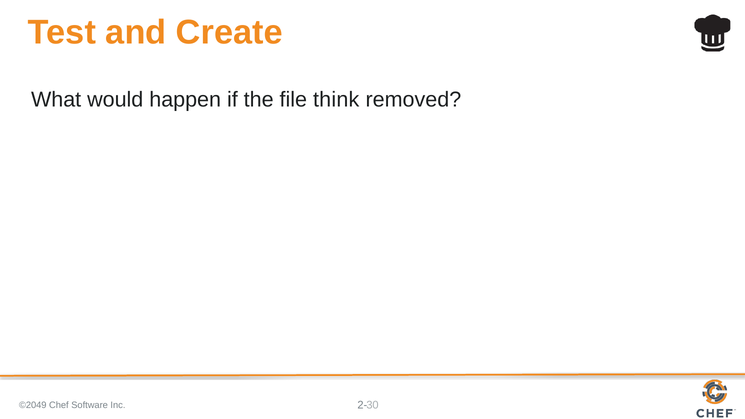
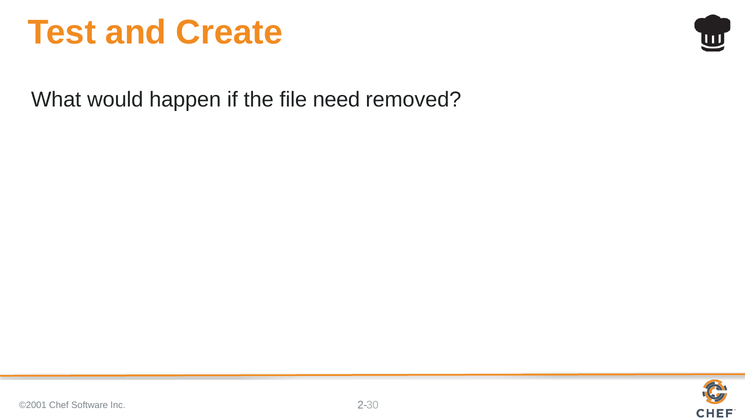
think: think -> need
©2049: ©2049 -> ©2001
